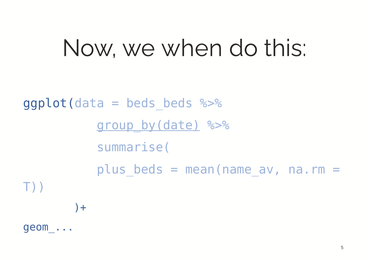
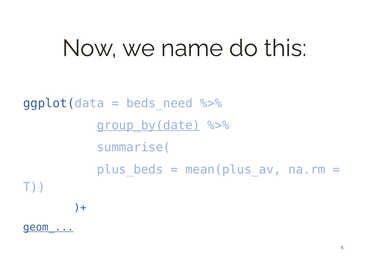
when: when -> name
beds_beds: beds_beds -> beds_need
mean(name_av: mean(name_av -> mean(plus_av
geom_ underline: none -> present
